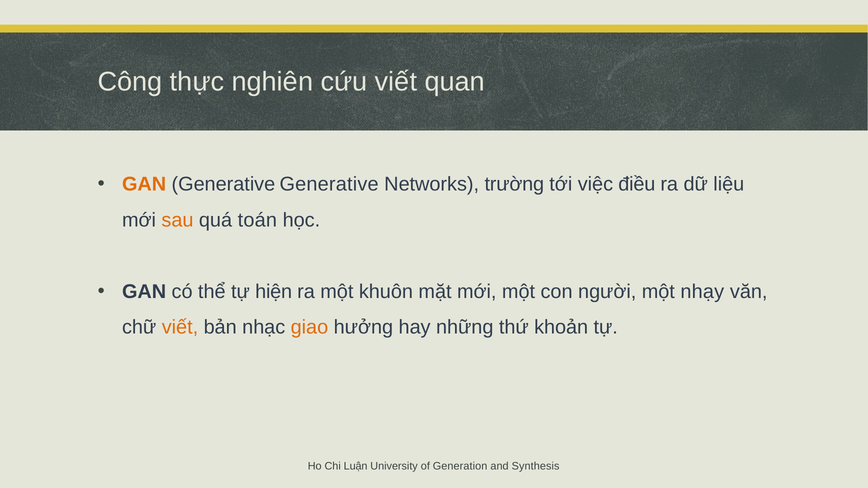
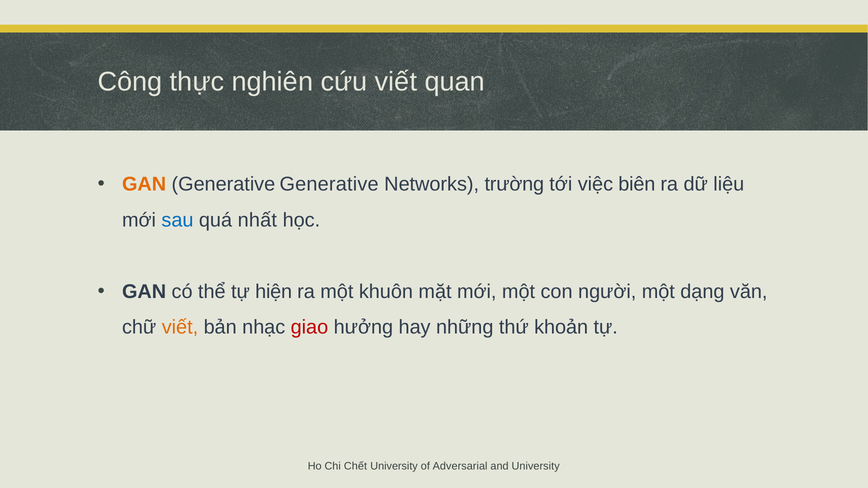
điều: điều -> biên
sau colour: orange -> blue
toán: toán -> nhất
nhạy: nhạy -> dạng
giao colour: orange -> red
Luận: Luận -> Chết
Generation: Generation -> Adversarial
and Synthesis: Synthesis -> University
